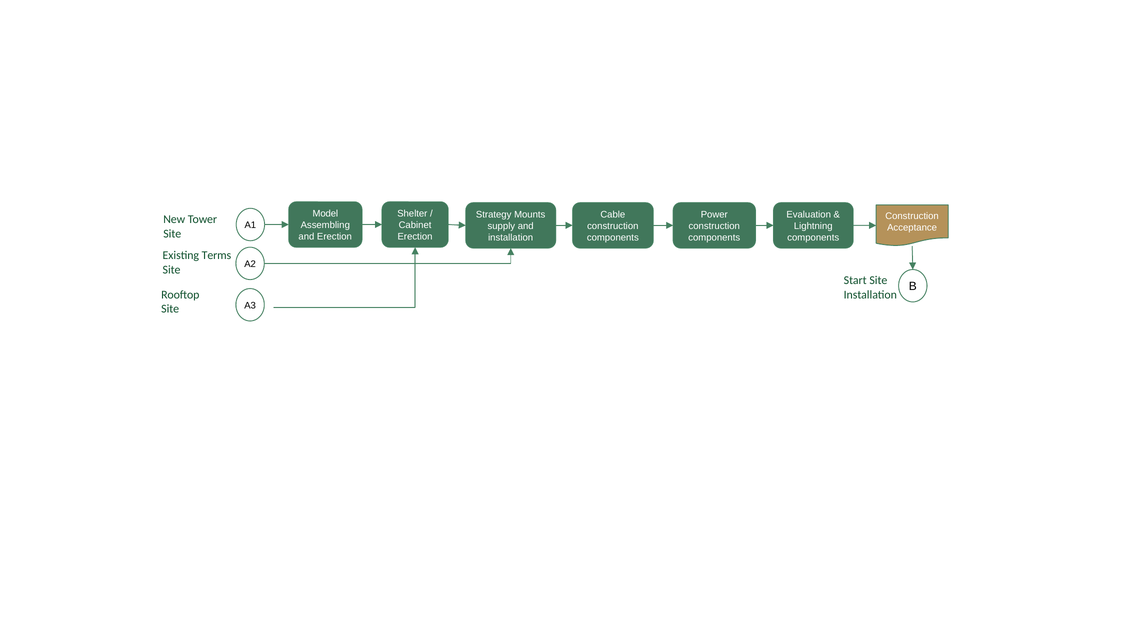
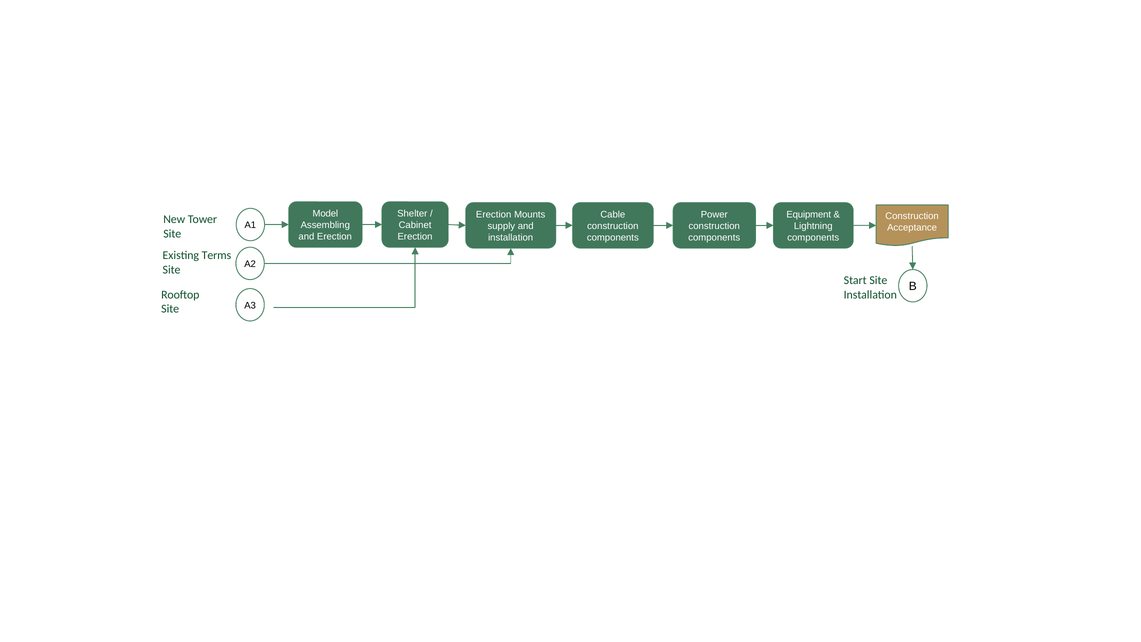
Strategy at (494, 215): Strategy -> Erection
Evaluation: Evaluation -> Equipment
